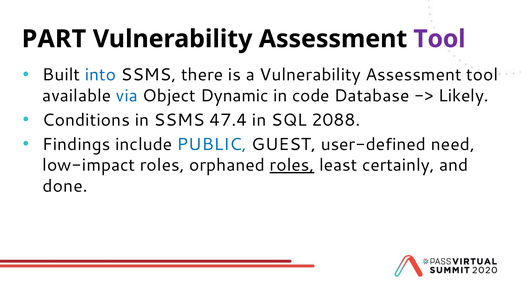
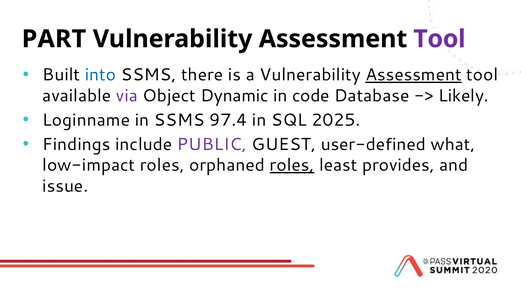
Assessment at (414, 75) underline: none -> present
via colour: blue -> purple
Conditions: Conditions -> Loginname
47.4: 47.4 -> 97.4
2088: 2088 -> 2025
PUBLIC colour: blue -> purple
need: need -> what
certainly: certainly -> provides
done: done -> issue
